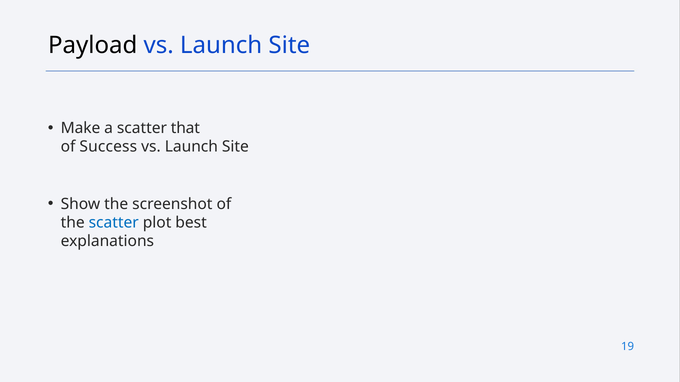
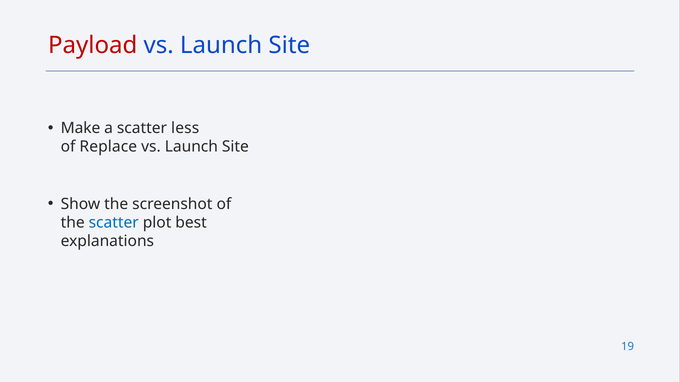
Payload colour: black -> red
that: that -> less
Success: Success -> Replace
